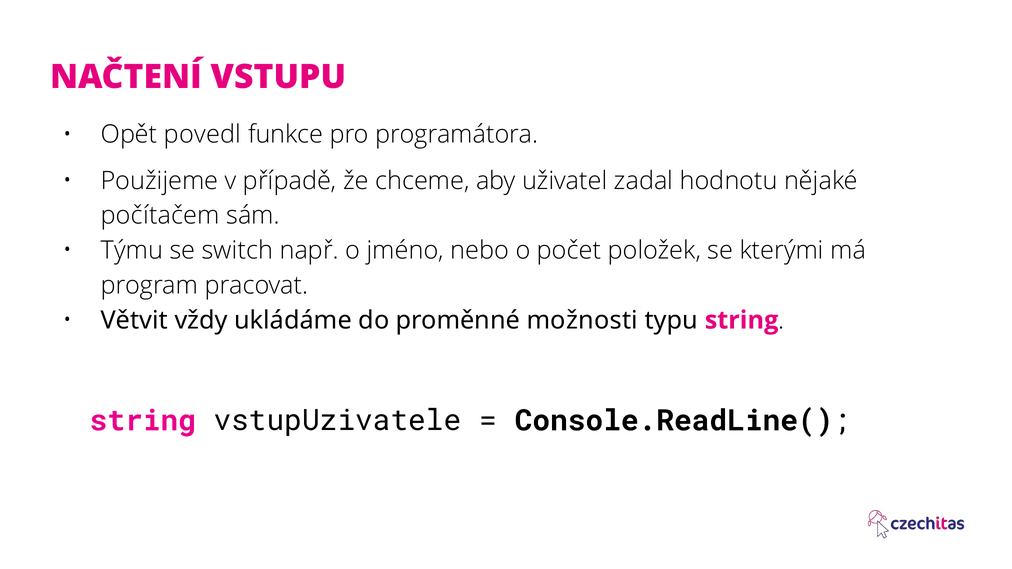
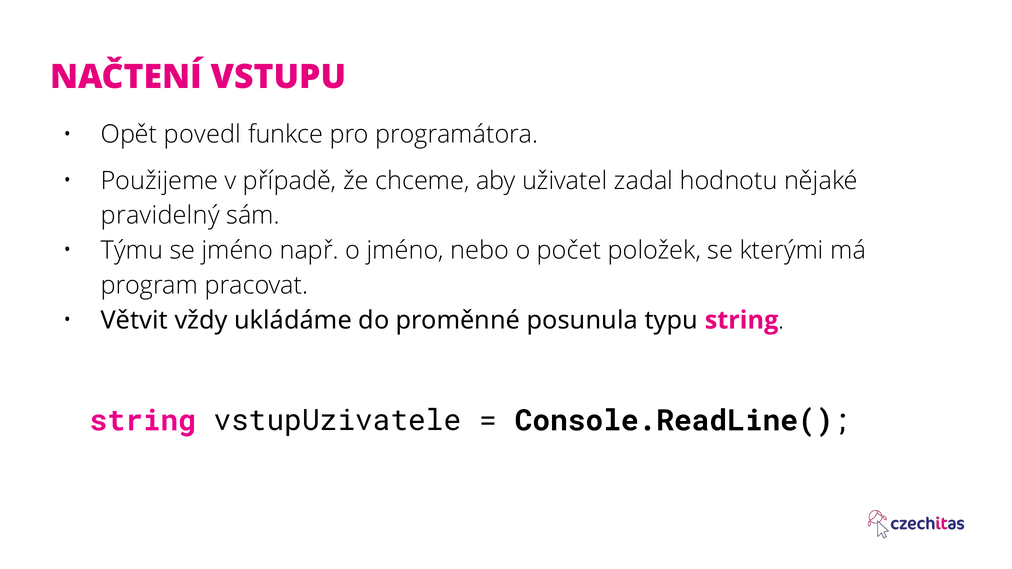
počítačem: počítačem -> pravidelný
se switch: switch -> jméno
možnosti: možnosti -> posunula
